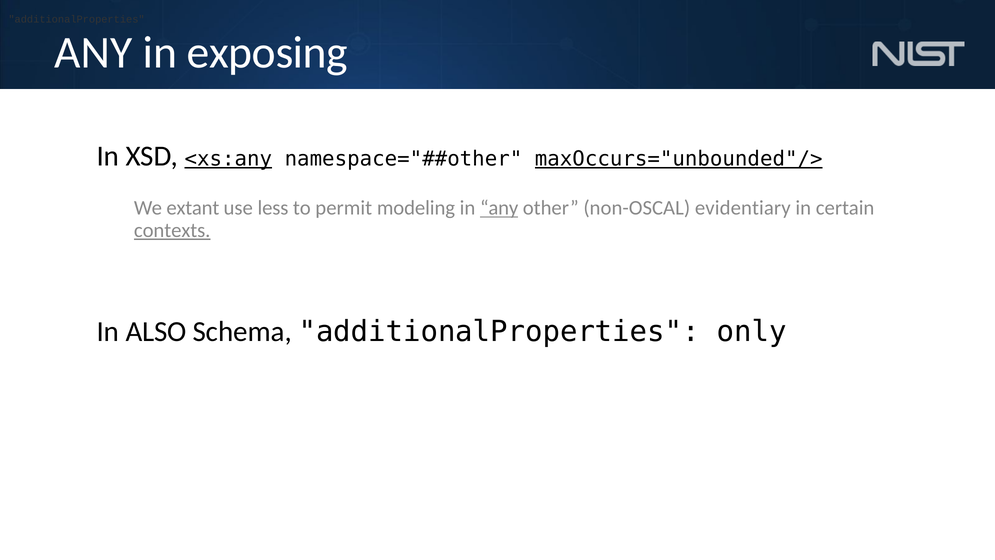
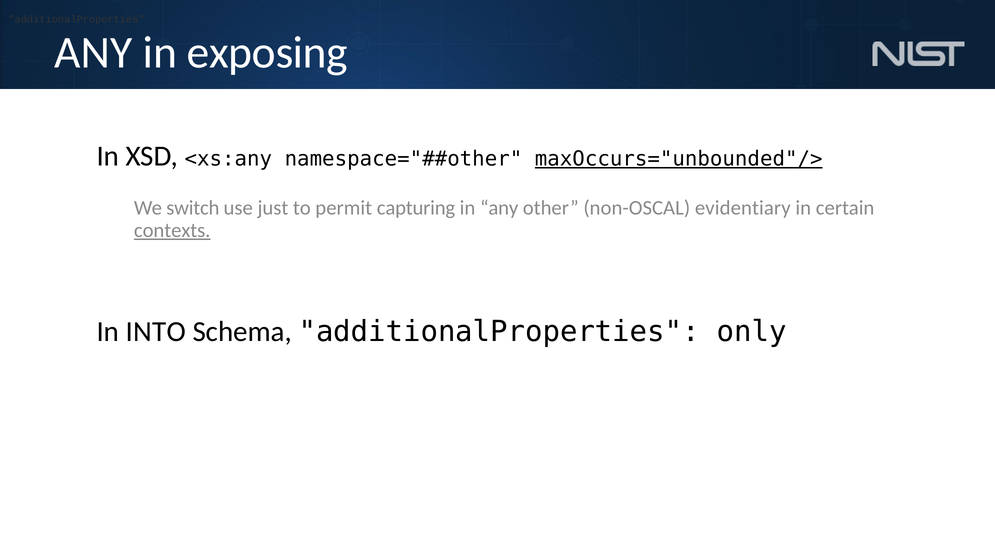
<xs:any underline: present -> none
extant: extant -> switch
less: less -> just
modeling: modeling -> capturing
any at (499, 208) underline: present -> none
ALSO: ALSO -> INTO
